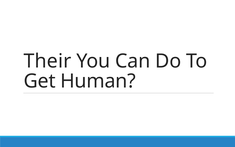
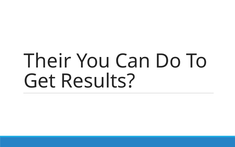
Human: Human -> Results
